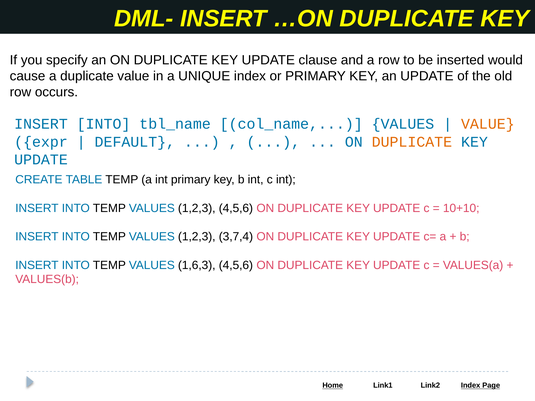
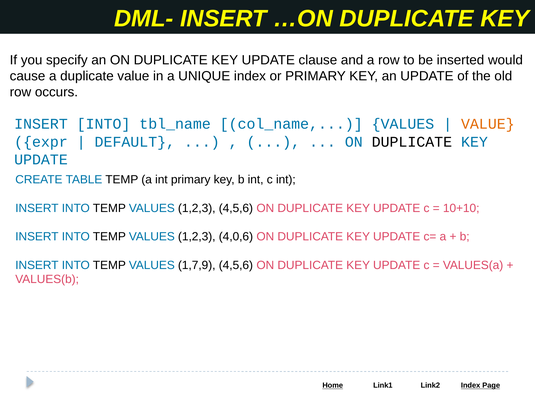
DUPLICATE at (412, 142) colour: orange -> black
3,7,4: 3,7,4 -> 4,0,6
1,6,3: 1,6,3 -> 1,7,9
